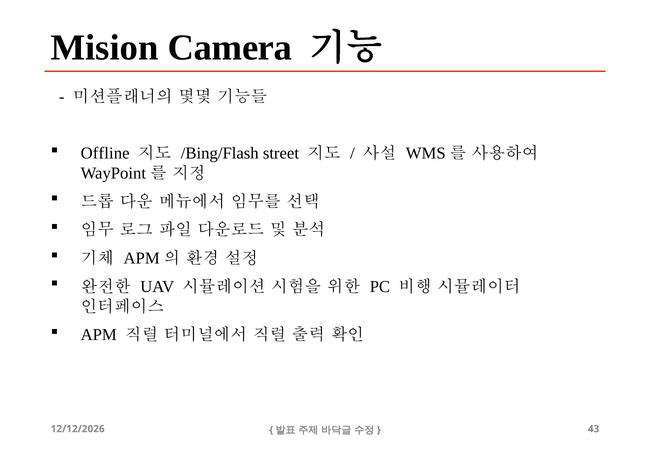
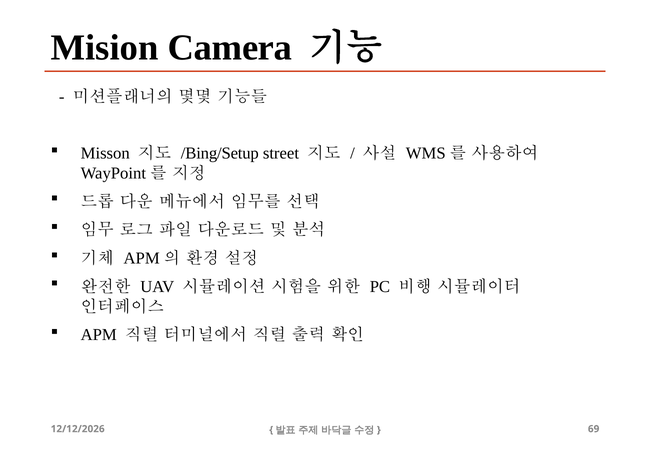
Offline: Offline -> Misson
/Bing/Flash: /Bing/Flash -> /Bing/Setup
43: 43 -> 69
